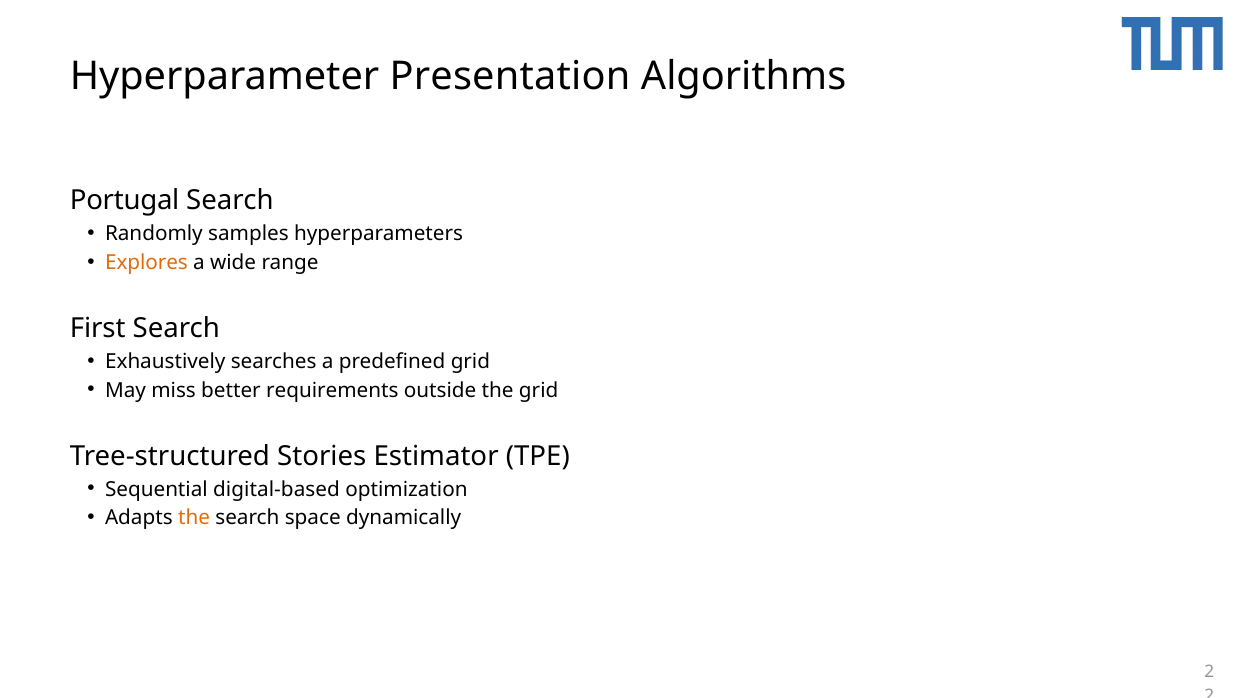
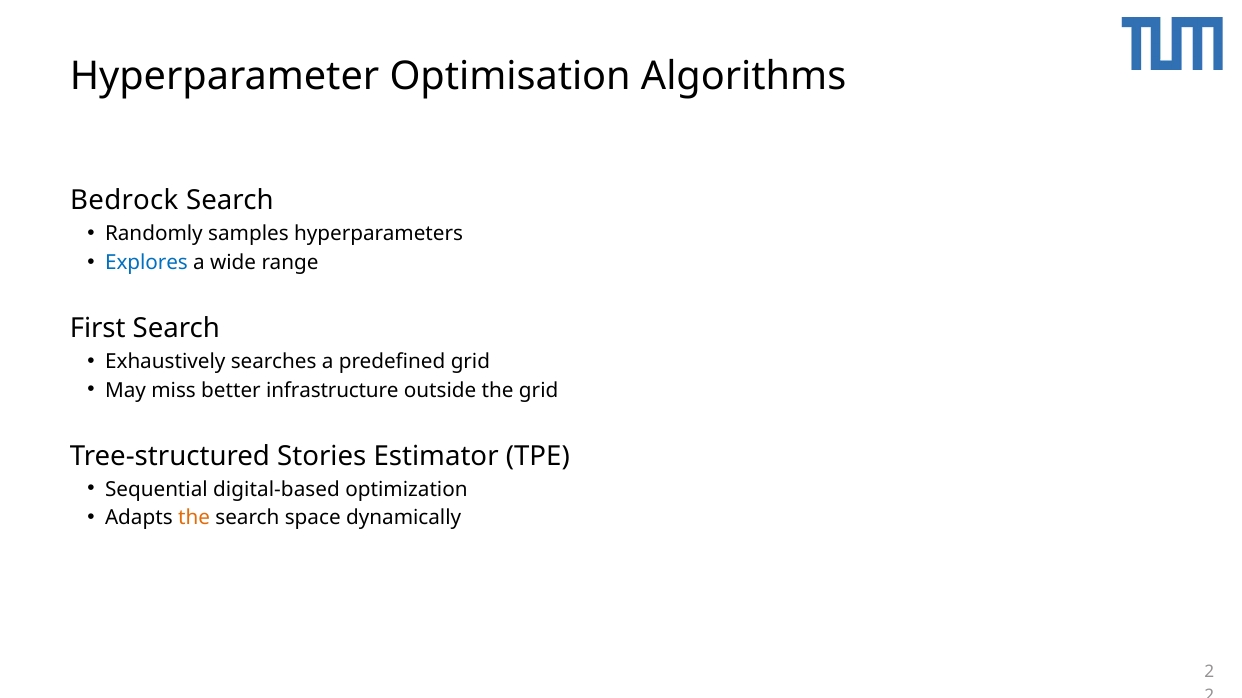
Presentation: Presentation -> Optimisation
Portugal: Portugal -> Bedrock
Explores colour: orange -> blue
requirements: requirements -> infrastructure
